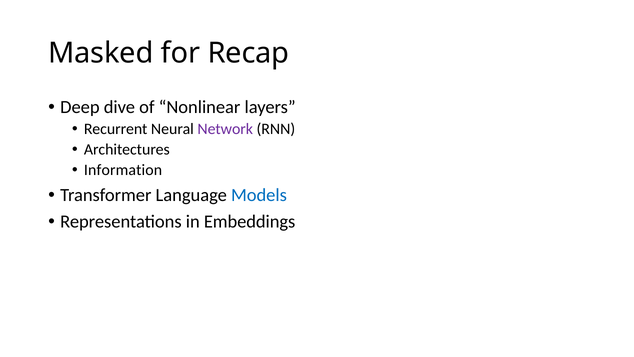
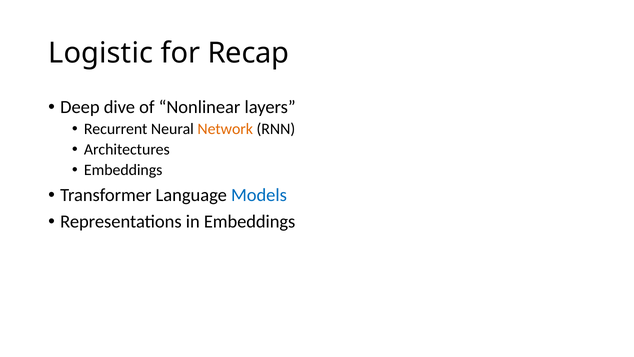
Masked: Masked -> Logistic
Network colour: purple -> orange
Information at (123, 170): Information -> Embeddings
